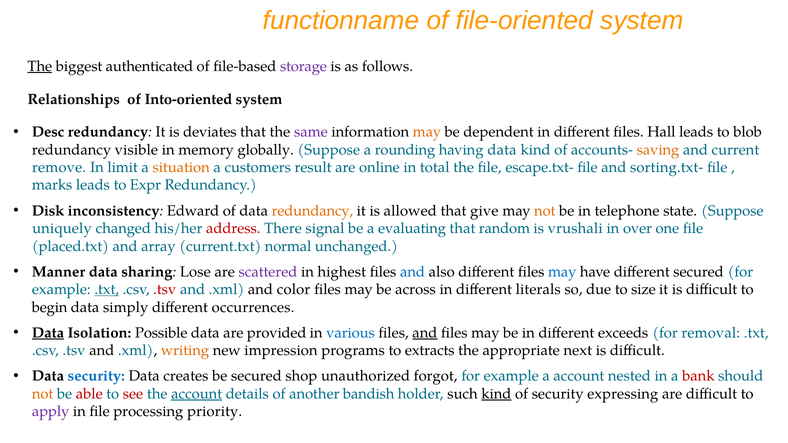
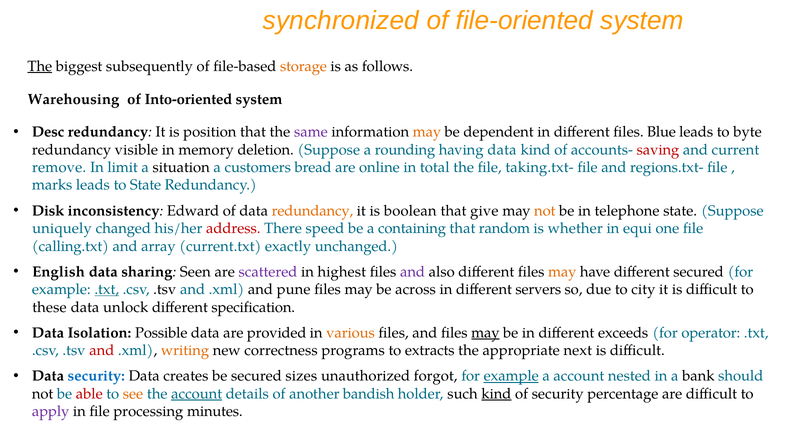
functionname: functionname -> synchronized
authenticated: authenticated -> subsequently
storage colour: purple -> orange
Relationships: Relationships -> Warehousing
deviates: deviates -> position
Hall: Hall -> Blue
blob: blob -> byte
globally: globally -> deletion
saving colour: orange -> red
situation colour: orange -> black
result: result -> bread
escape.txt-: escape.txt- -> taking.txt-
sorting.txt-: sorting.txt- -> regions.txt-
to Expr: Expr -> State
allowed: allowed -> boolean
signal: signal -> speed
evaluating: evaluating -> containing
vrushali: vrushali -> whether
over: over -> equi
placed.txt: placed.txt -> calling.txt
normal: normal -> exactly
Manner: Manner -> English
Lose: Lose -> Seen
and at (413, 272) colour: blue -> purple
may at (562, 272) colour: blue -> orange
.tsv at (165, 290) colour: red -> black
color: color -> pune
literals: literals -> servers
size: size -> city
begin: begin -> these
simply: simply -> unlock
occurrences: occurrences -> specification
Data at (48, 333) underline: present -> none
various colour: blue -> orange
and at (425, 333) underline: present -> none
may at (485, 333) underline: none -> present
removal: removal -> operator
and at (102, 351) colour: black -> red
impression: impression -> correctness
shop: shop -> sizes
example at (511, 376) underline: none -> present
bank colour: red -> black
not at (43, 394) colour: orange -> black
see colour: red -> orange
expressing: expressing -> percentage
priority: priority -> minutes
